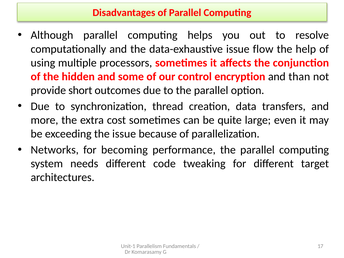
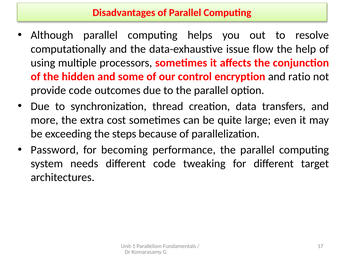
than: than -> ratio
provide short: short -> code
the issue: issue -> steps
Networks: Networks -> Password
